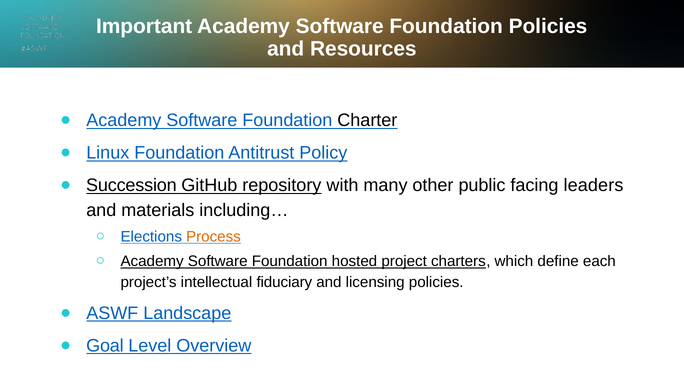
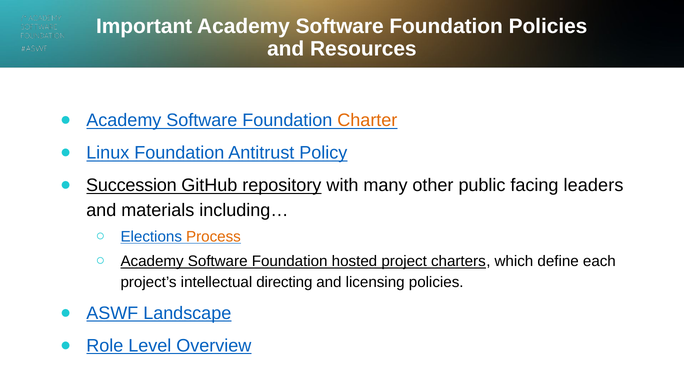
Charter colour: black -> orange
fiduciary: fiduciary -> directing
Goal: Goal -> Role
